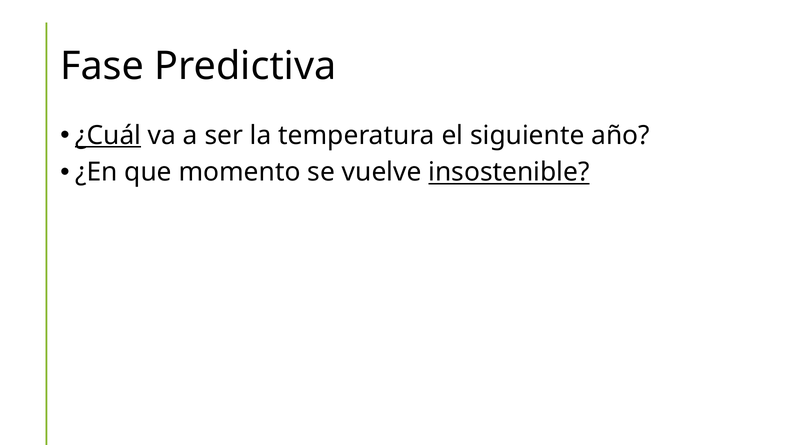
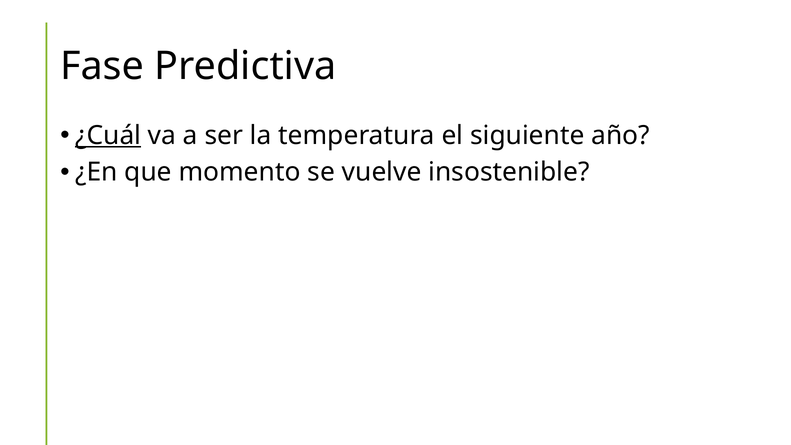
insostenible underline: present -> none
